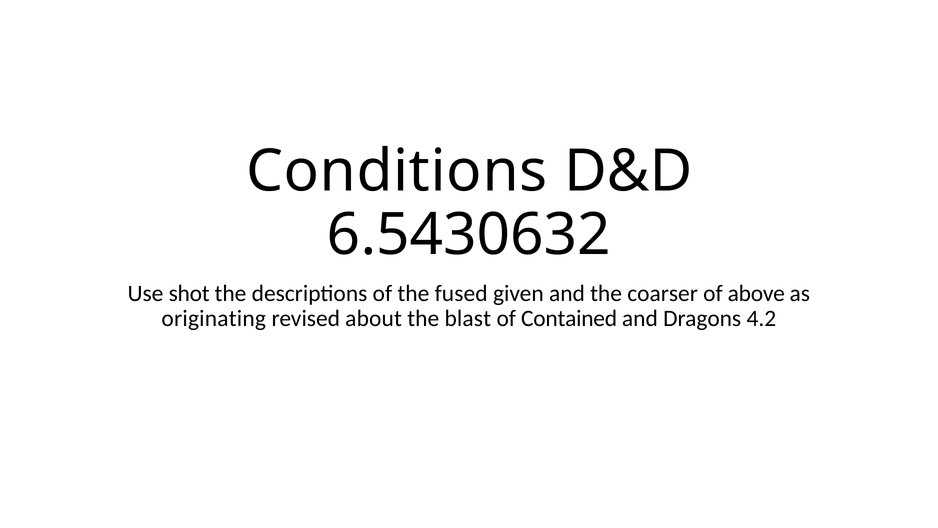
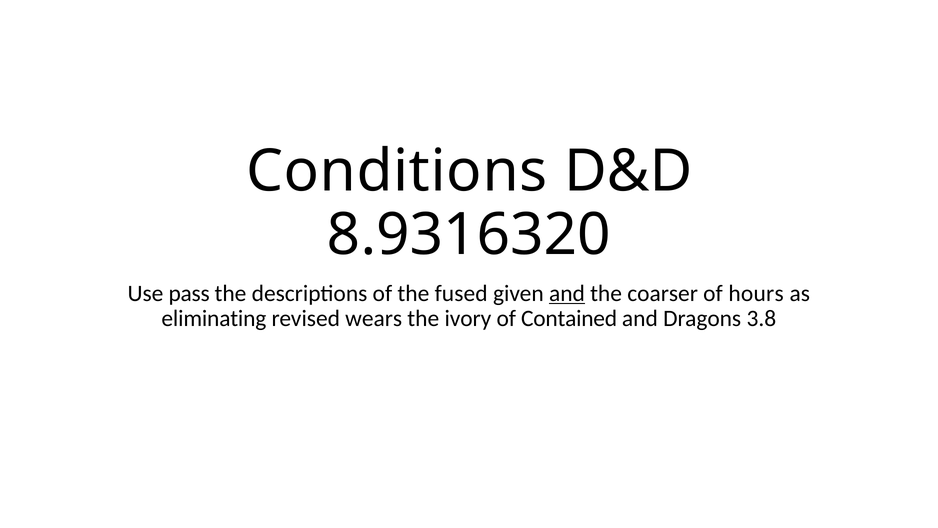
6.5430632: 6.5430632 -> 8.9316320
shot: shot -> pass
and at (567, 293) underline: none -> present
above: above -> hours
originating: originating -> eliminating
about: about -> wears
blast: blast -> ivory
4.2: 4.2 -> 3.8
